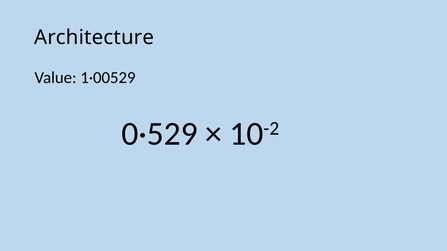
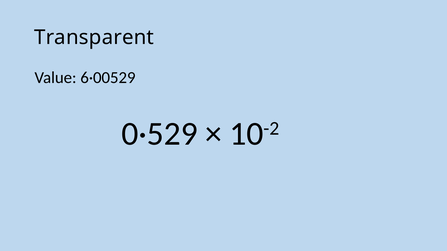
Architecture: Architecture -> Transparent
1·00529: 1·00529 -> 6·00529
